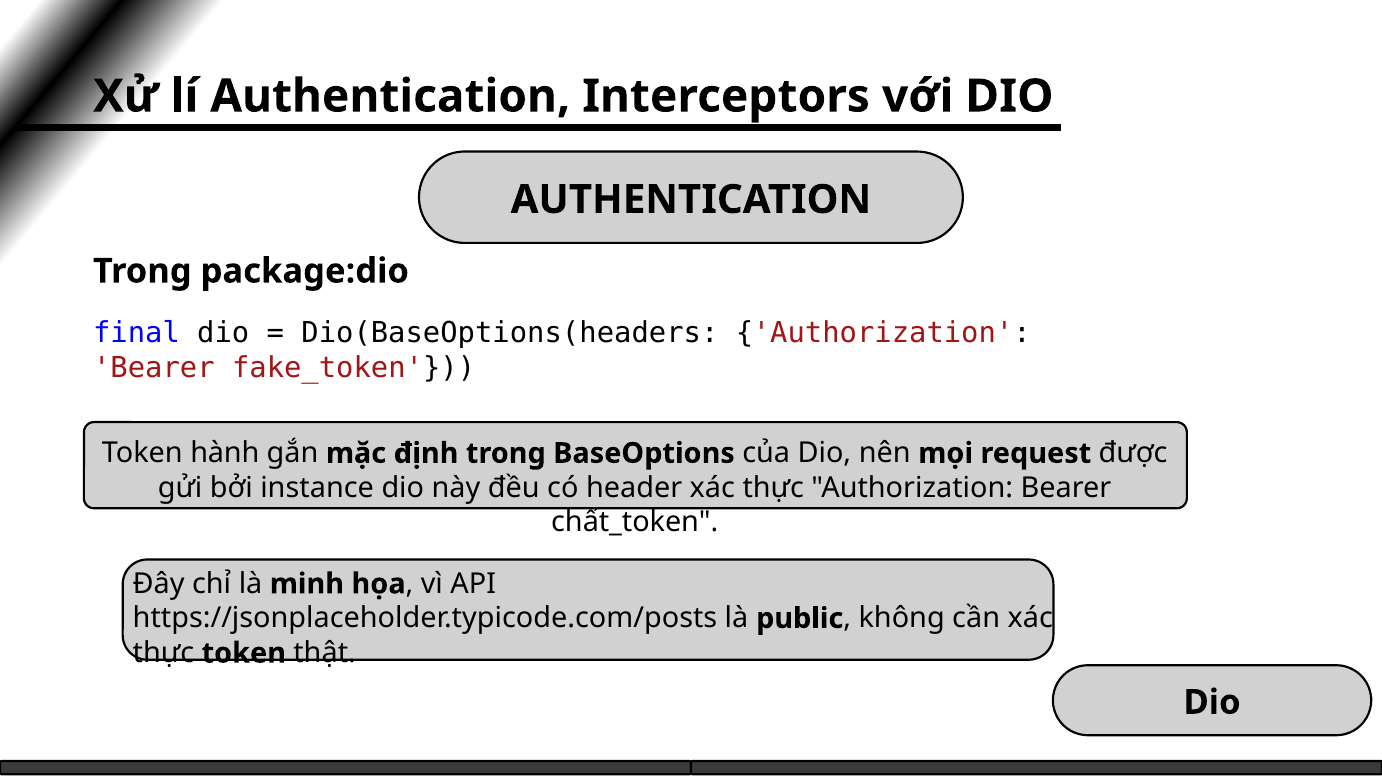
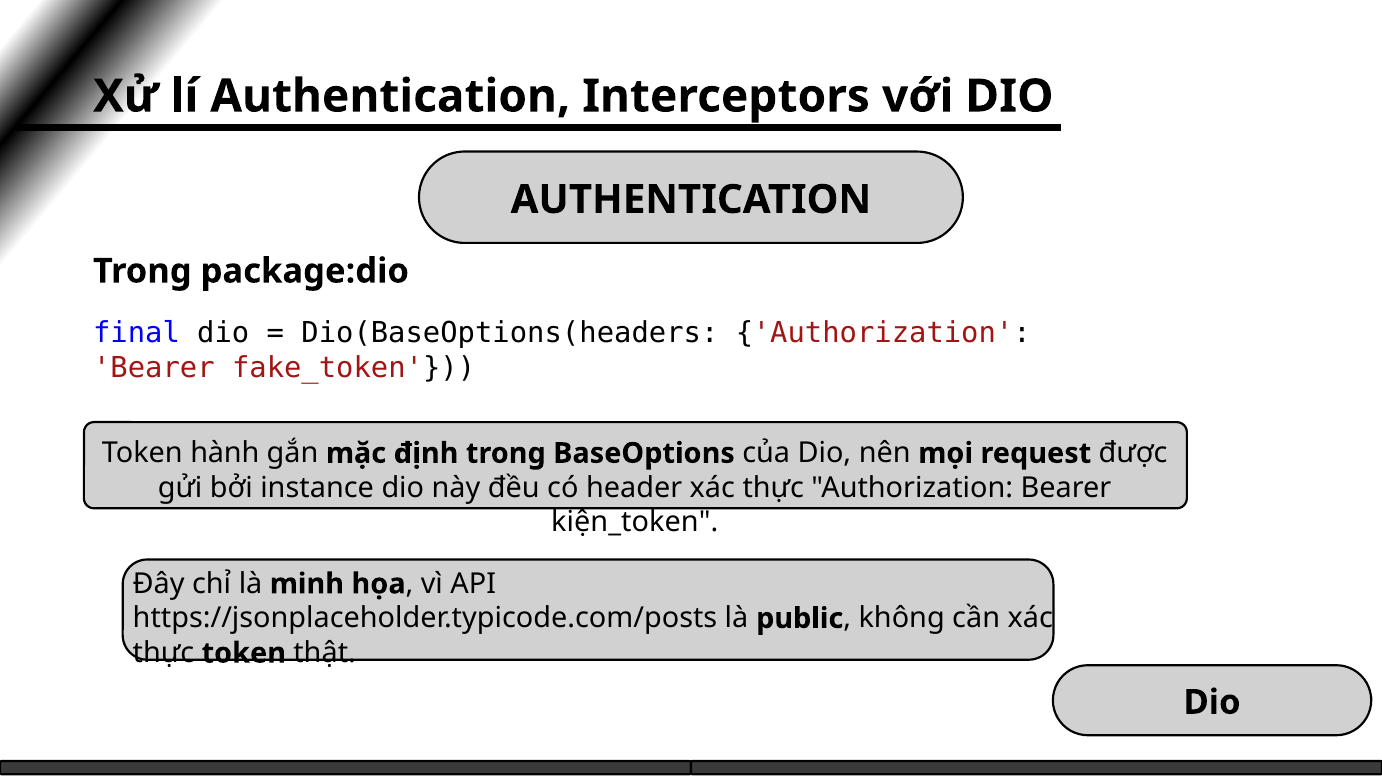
chất_token: chất_token -> kiện_token
